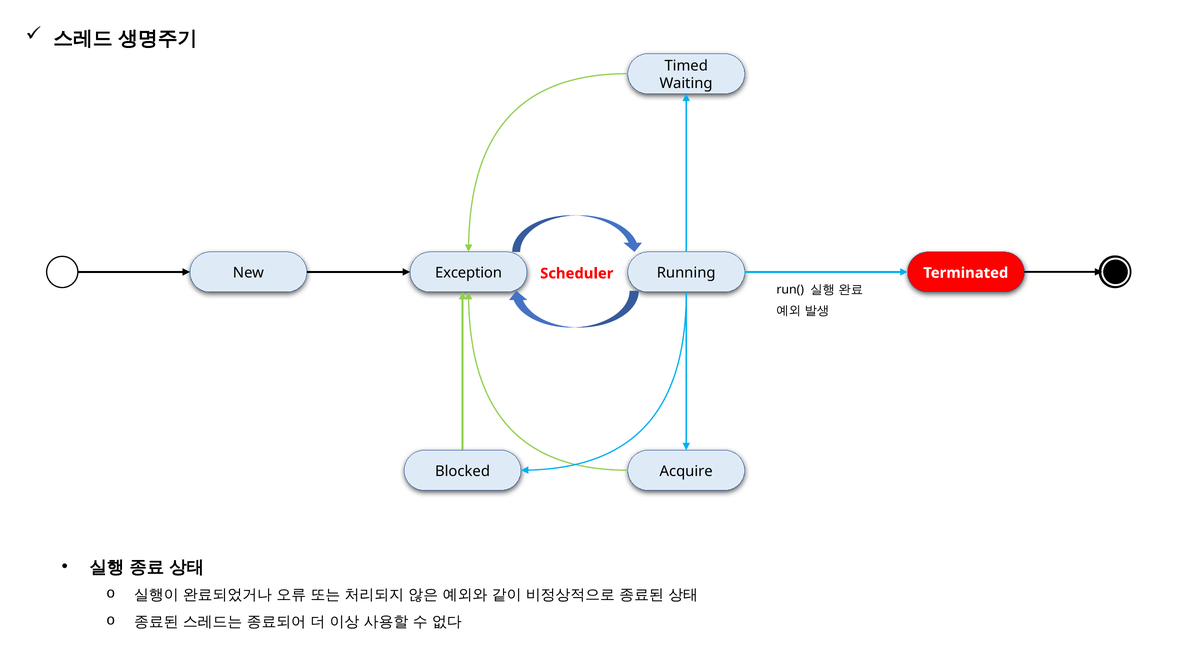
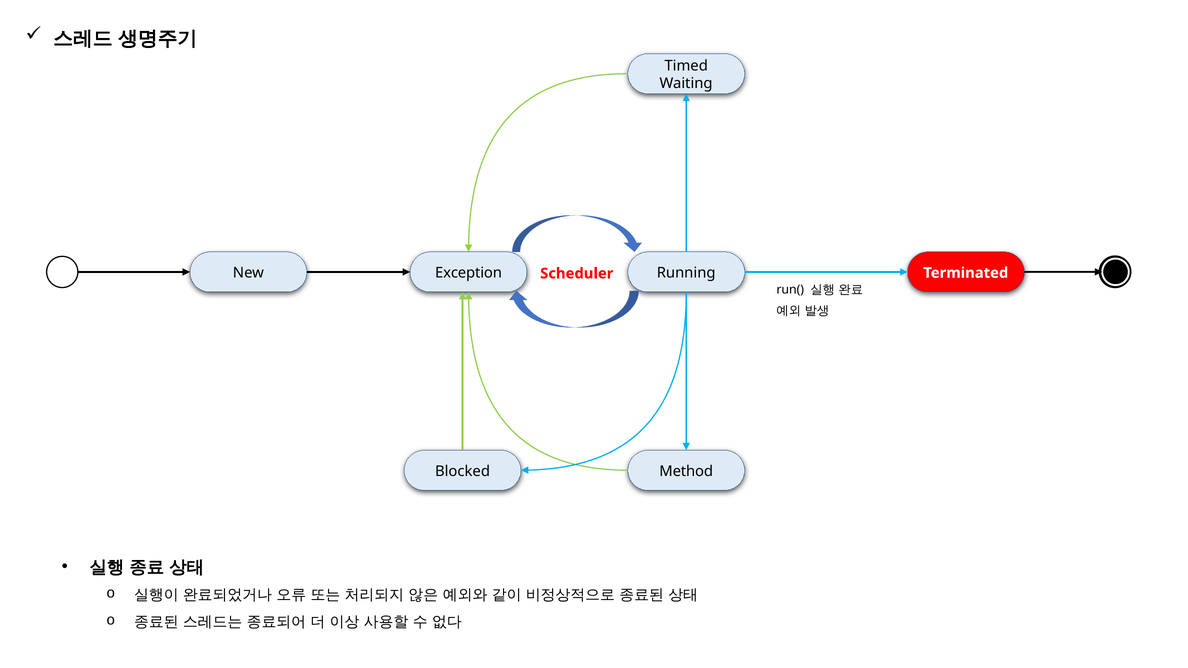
Acquire: Acquire -> Method
